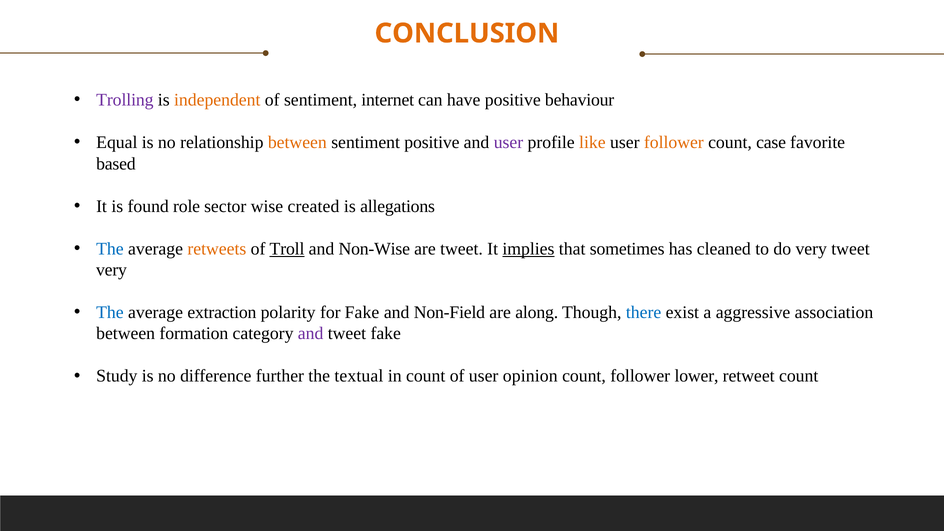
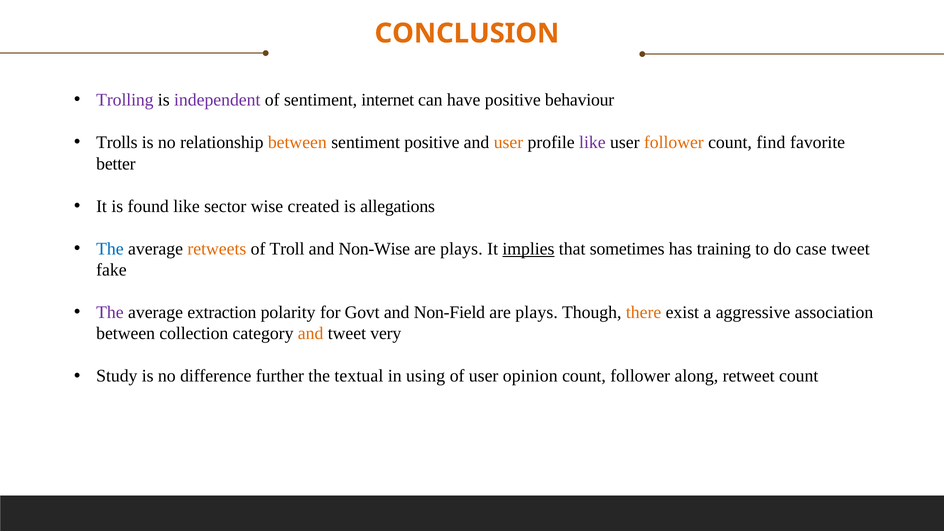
independent colour: orange -> purple
Equal: Equal -> Trolls
user at (508, 142) colour: purple -> orange
like at (592, 142) colour: orange -> purple
case: case -> find
based: based -> better
found role: role -> like
Troll underline: present -> none
tweet at (461, 249): tweet -> plays
cleaned: cleaned -> training
do very: very -> case
very at (111, 270): very -> fake
The at (110, 312) colour: blue -> purple
for Fake: Fake -> Govt
along at (537, 312): along -> plays
there colour: blue -> orange
formation: formation -> collection
and at (311, 334) colour: purple -> orange
tweet fake: fake -> very
in count: count -> using
lower: lower -> along
